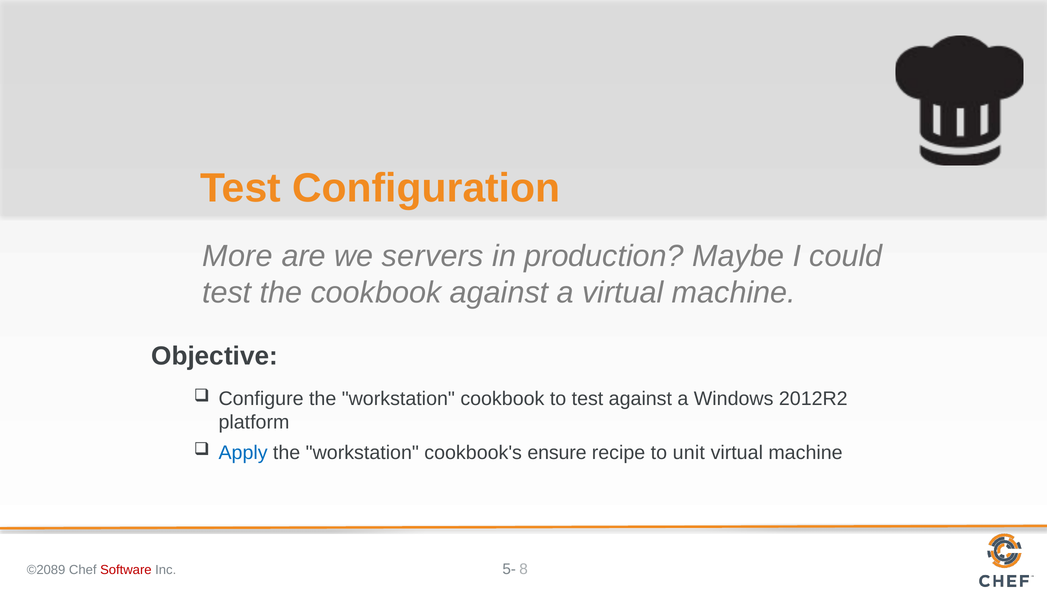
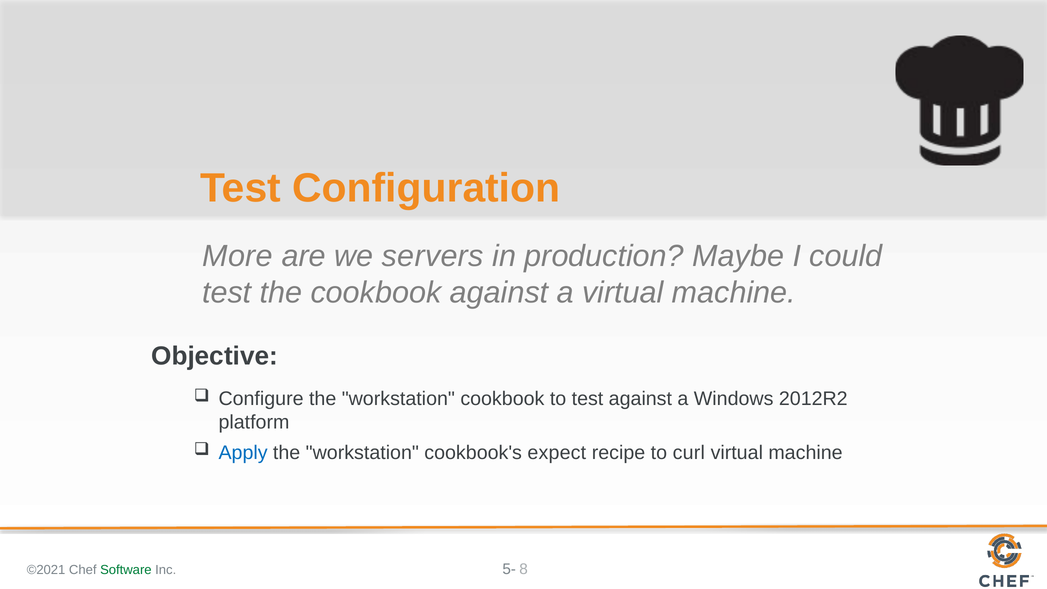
ensure: ensure -> expect
unit: unit -> curl
©2089: ©2089 -> ©2021
Software colour: red -> green
